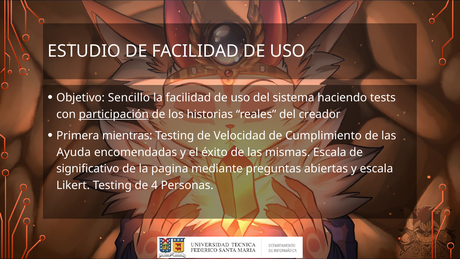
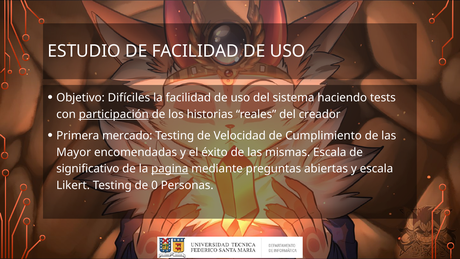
Sencillo: Sencillo -> Difíciles
mientras: mientras -> mercado
Ayuda: Ayuda -> Mayor
pagina underline: none -> present
4: 4 -> 0
